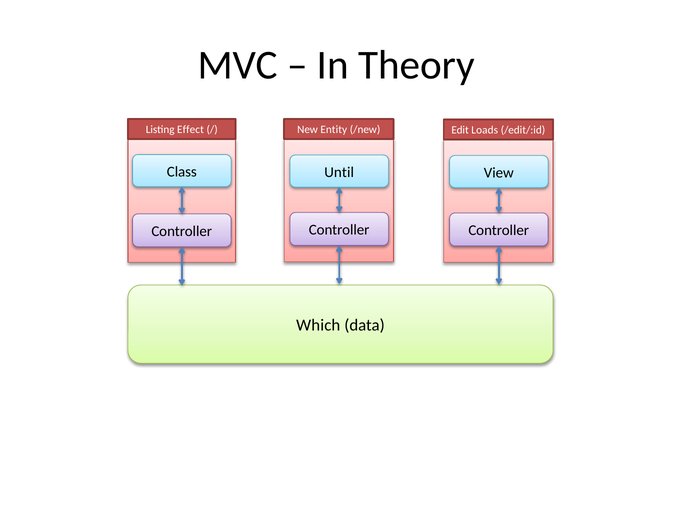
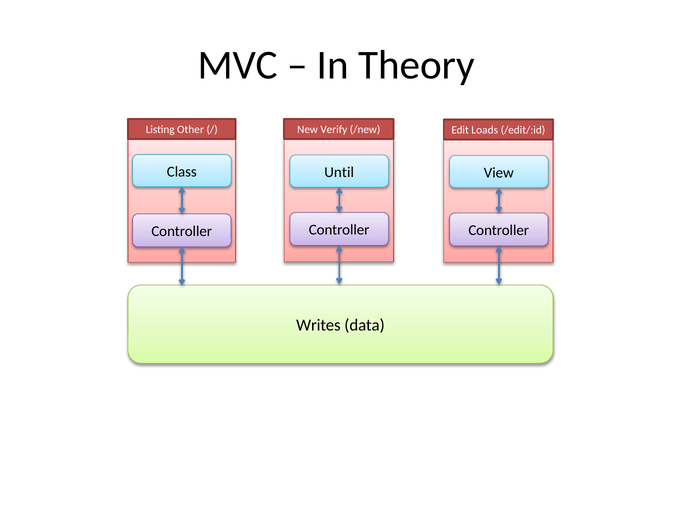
Effect: Effect -> Other
Entity: Entity -> Verify
Which: Which -> Writes
